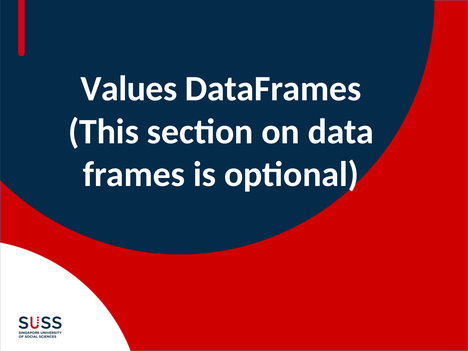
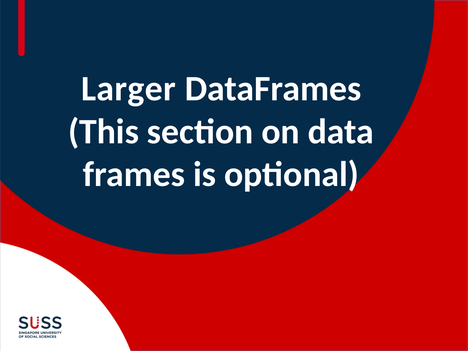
Values: Values -> Larger
